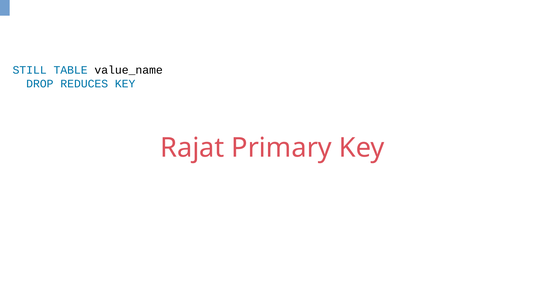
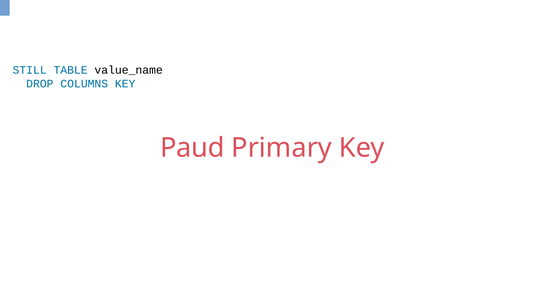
REDUCES: REDUCES -> COLUMNS
Rajat: Rajat -> Paud
